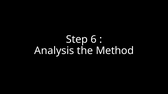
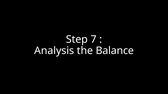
6: 6 -> 7
Method: Method -> Balance
